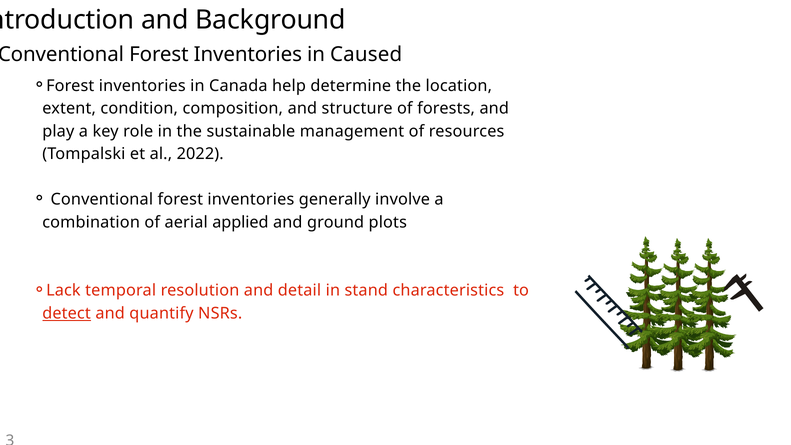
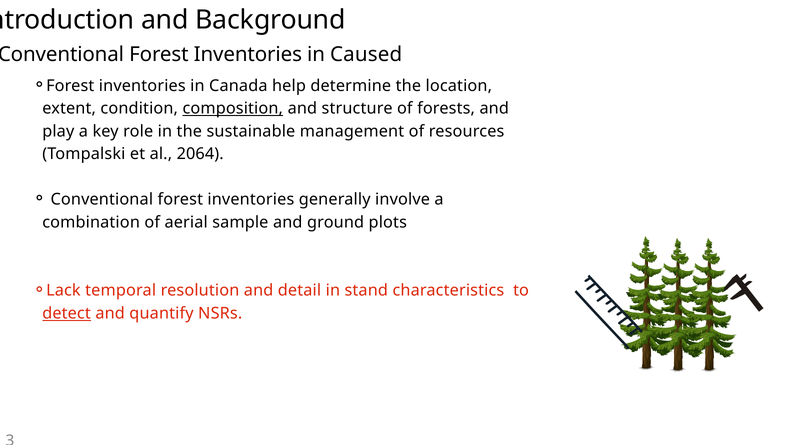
composition underline: none -> present
2022: 2022 -> 2064
applied: applied -> sample
